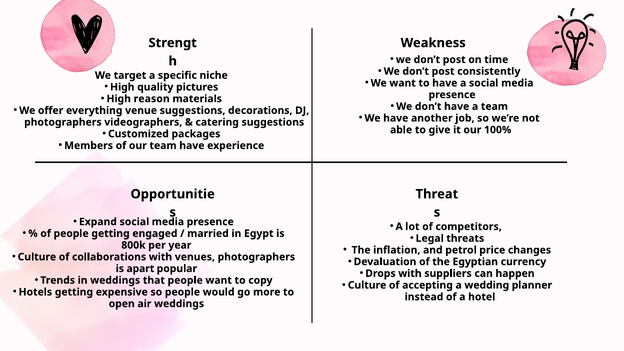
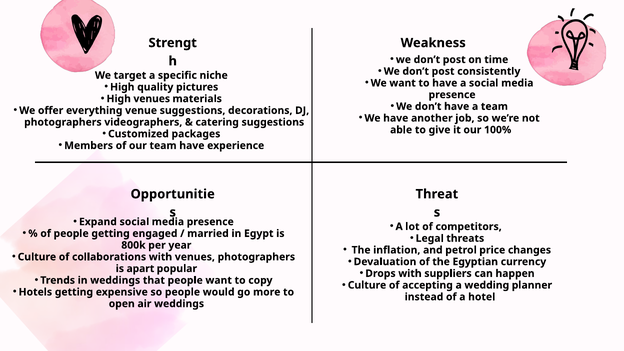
High reason: reason -> venues
